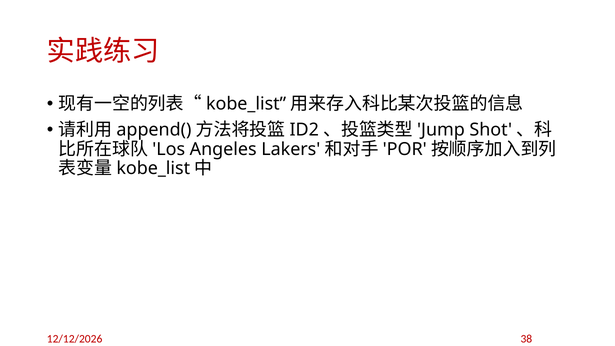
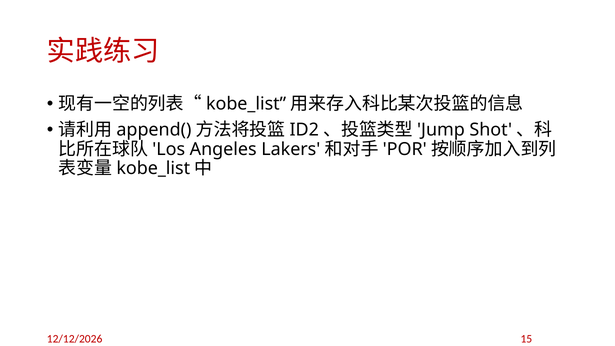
38: 38 -> 15
